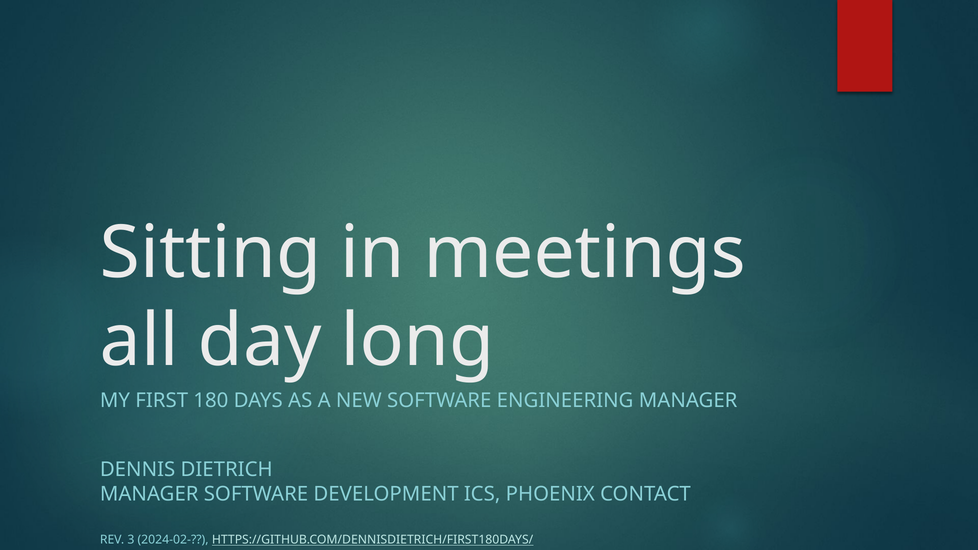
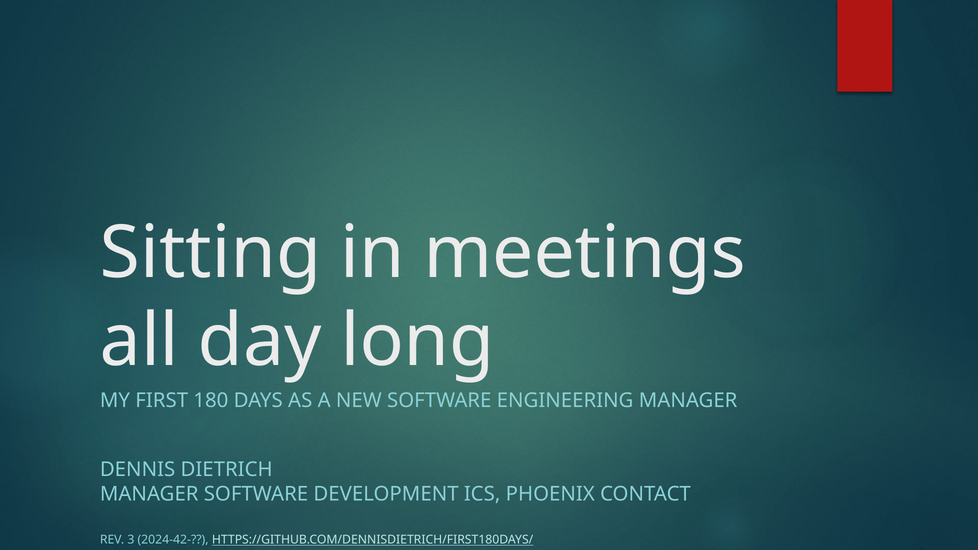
2024-02-: 2024-02- -> 2024-42-
